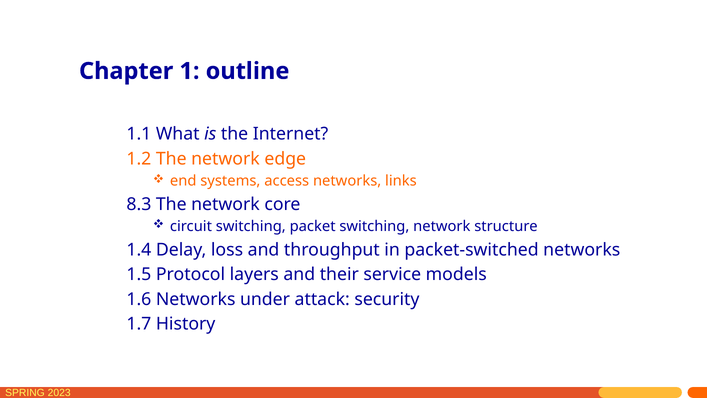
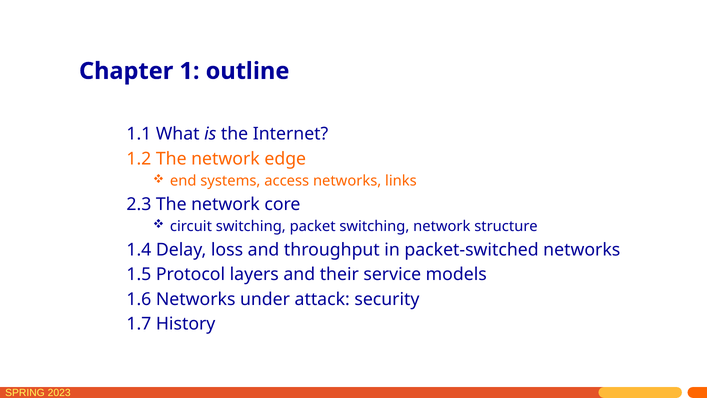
8.3: 8.3 -> 2.3
